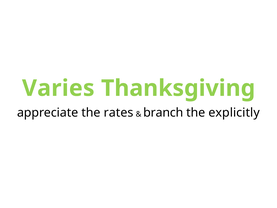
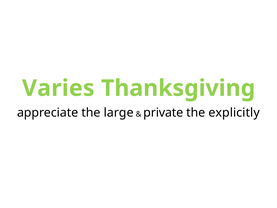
rates: rates -> large
branch: branch -> private
